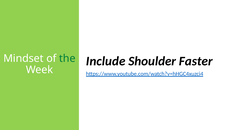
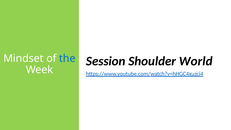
the colour: green -> blue
Include: Include -> Session
Faster: Faster -> World
